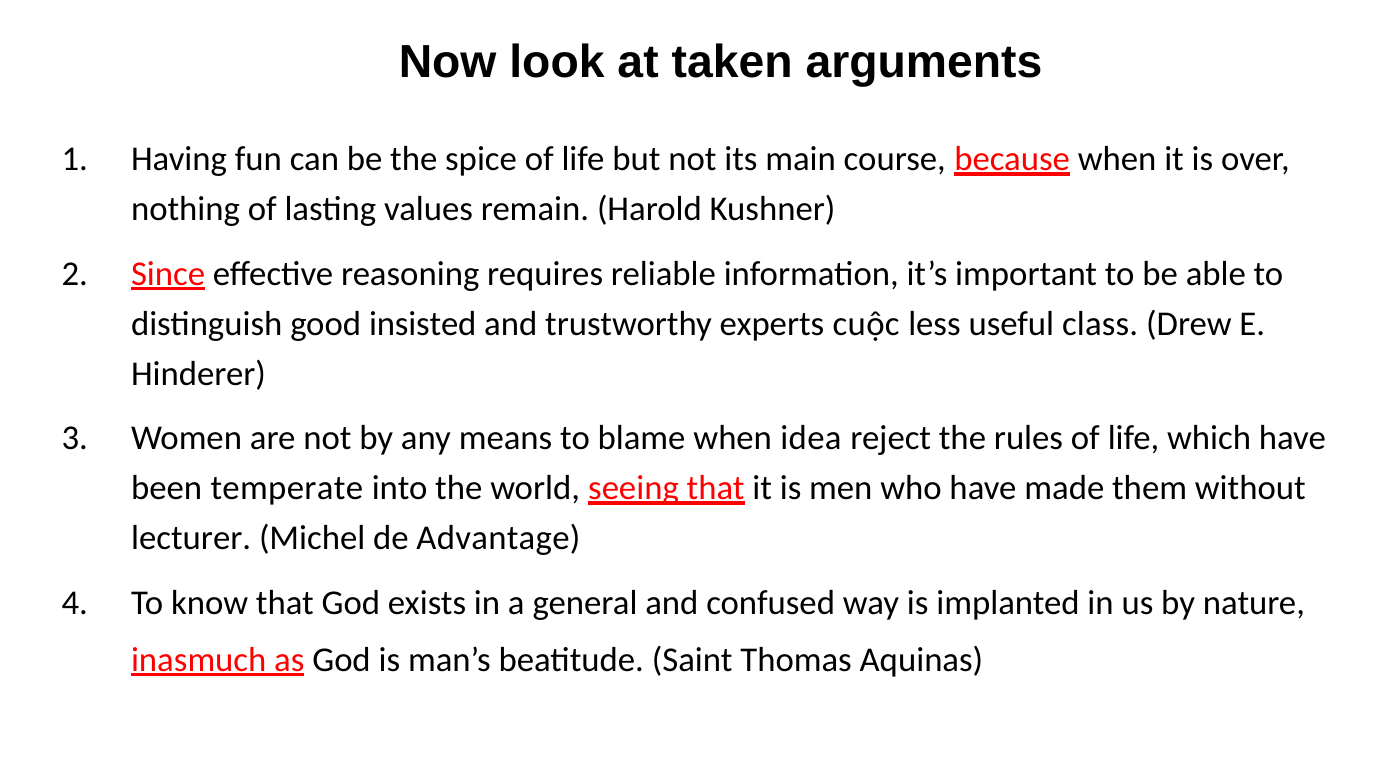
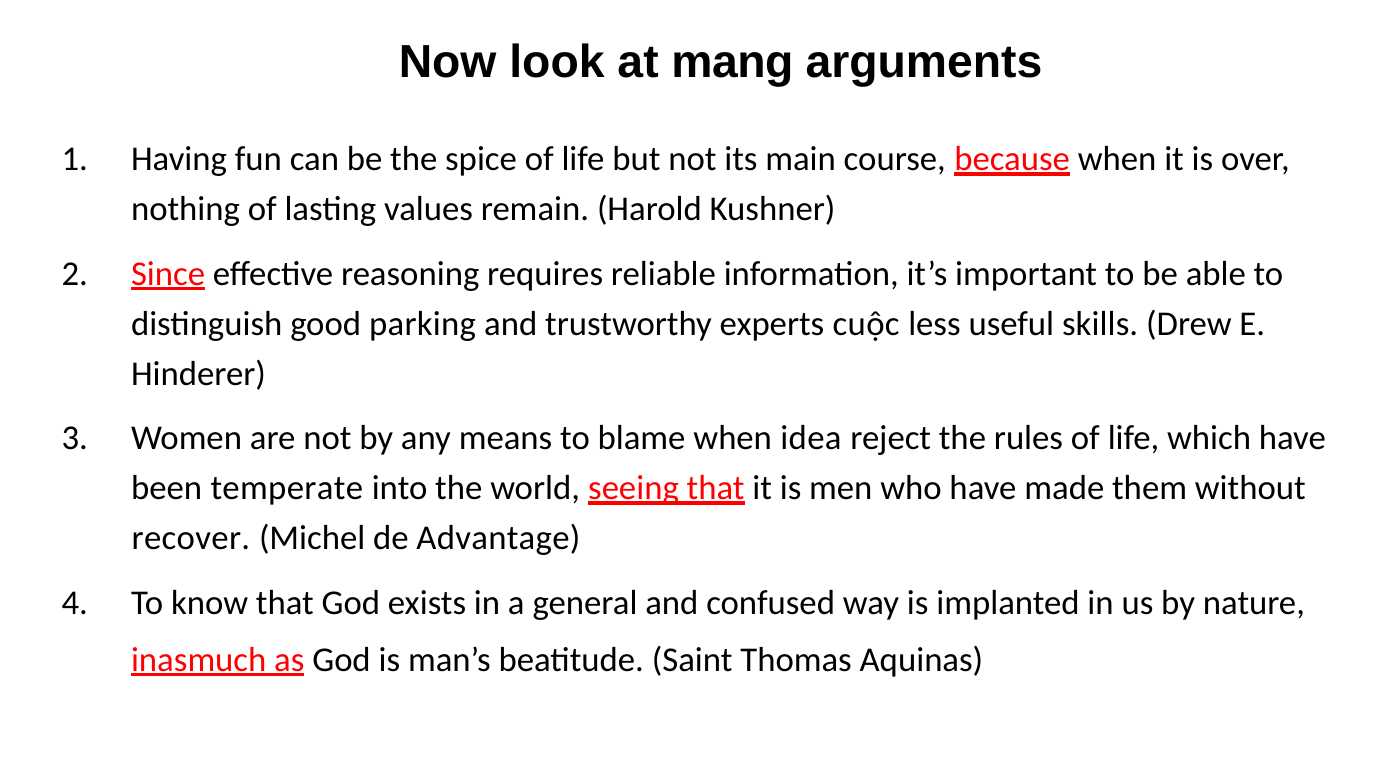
taken: taken -> mang
insisted: insisted -> parking
class: class -> skills
lecturer: lecturer -> recover
